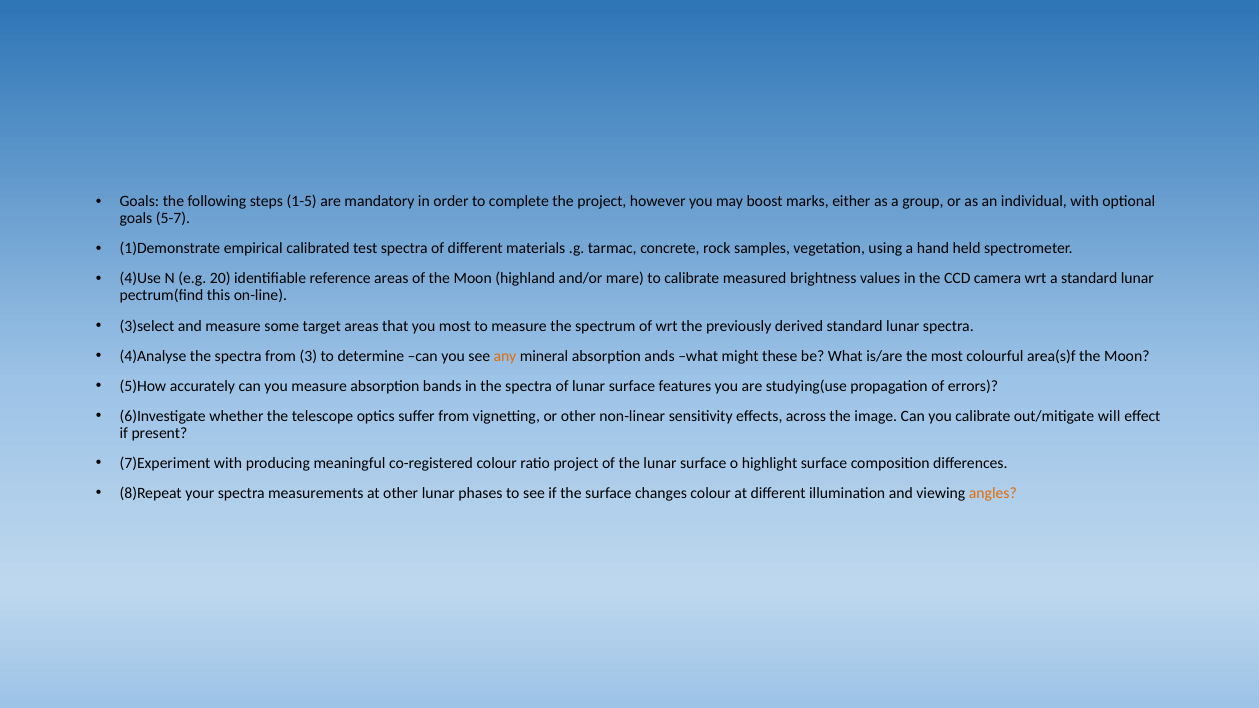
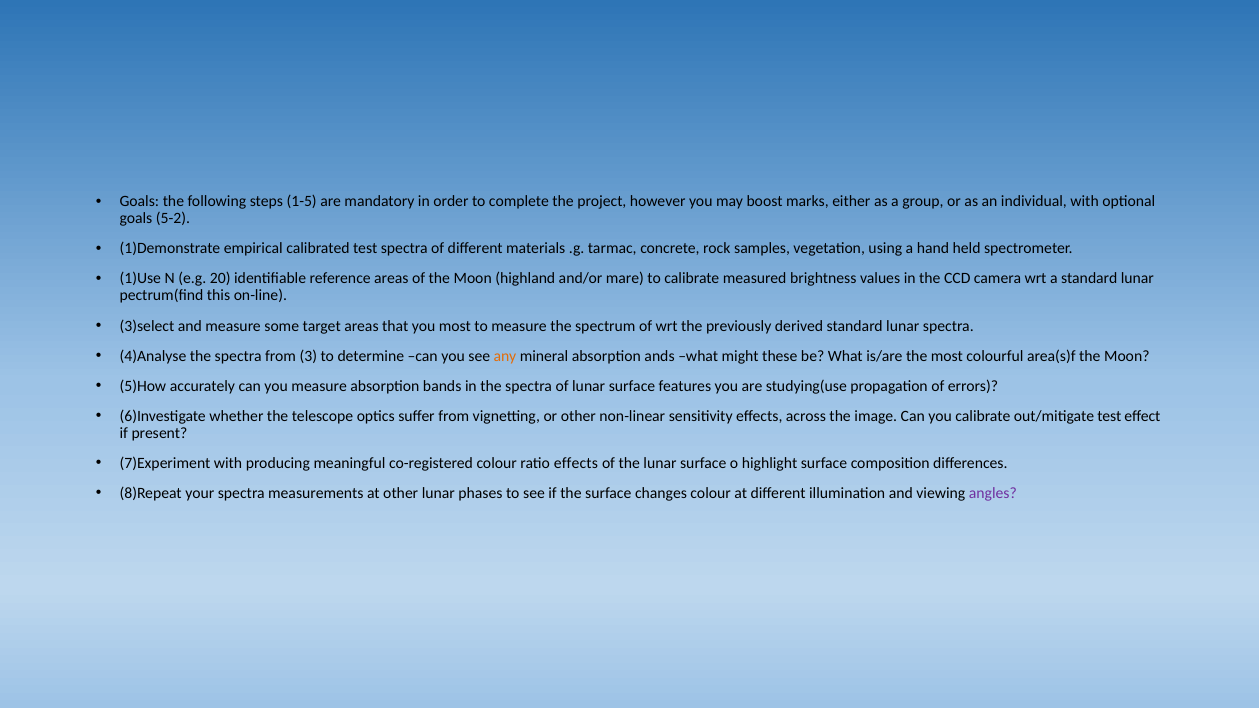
5-7: 5-7 -> 5-2
4)Use: 4)Use -> 1)Use
out/mitigate will: will -> test
ratio project: project -> effects
angles colour: orange -> purple
